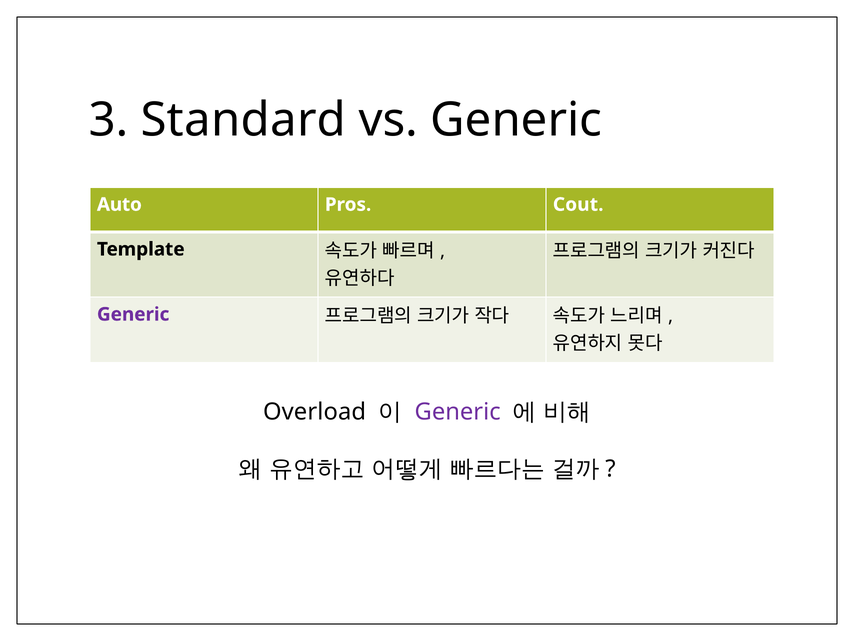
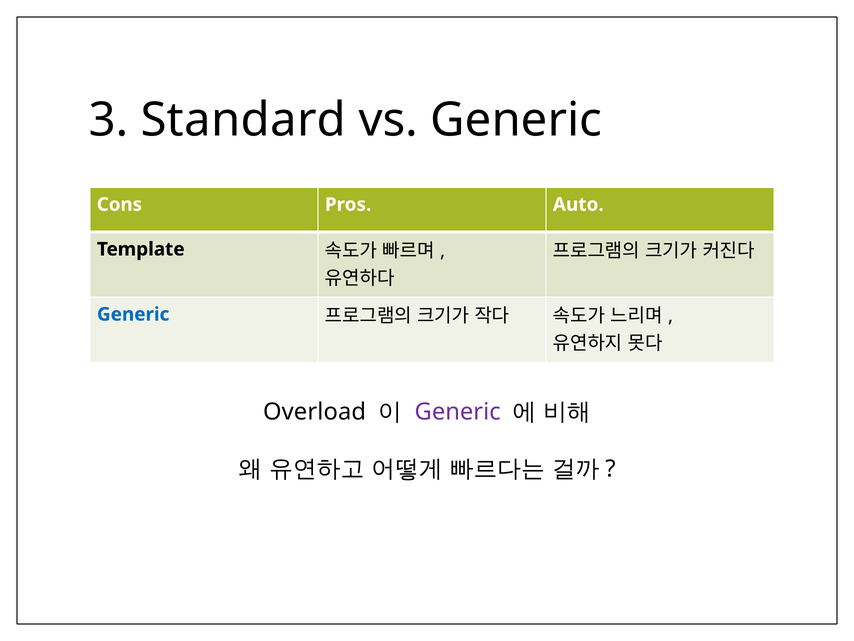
Auto: Auto -> Cons
Cout: Cout -> Auto
Generic at (133, 314) colour: purple -> blue
